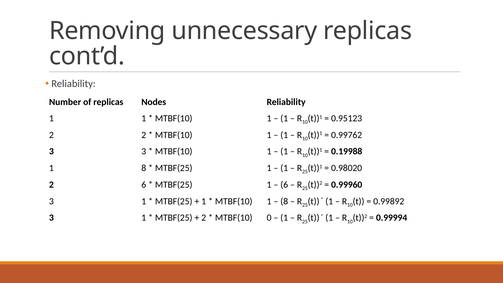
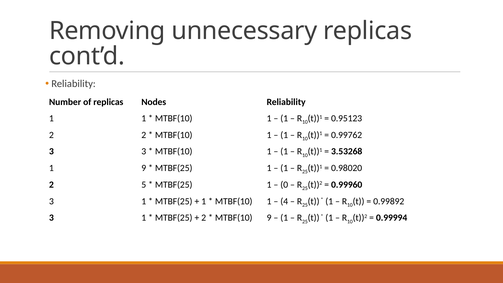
0.19988: 0.19988 -> 3.53268
1 8: 8 -> 9
2 6: 6 -> 5
6 at (284, 185): 6 -> 0
8 at (284, 201): 8 -> 4
MTBF(10 0: 0 -> 9
